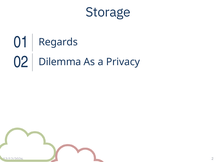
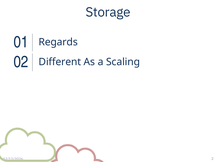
Dilemma: Dilemma -> Different
Privacy: Privacy -> Scaling
